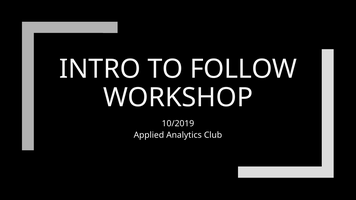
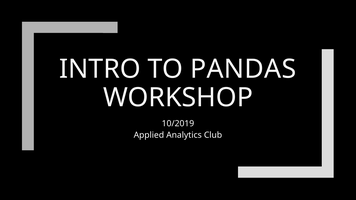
FOLLOW: FOLLOW -> PANDAS
